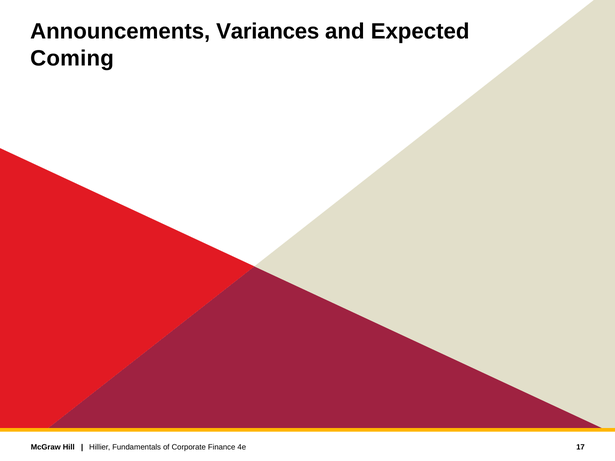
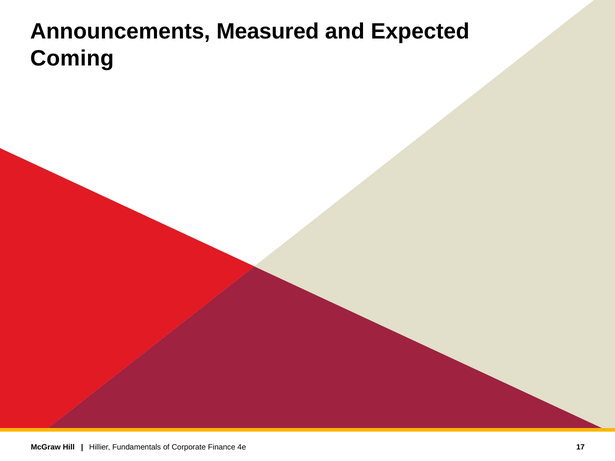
Variances: Variances -> Measured
